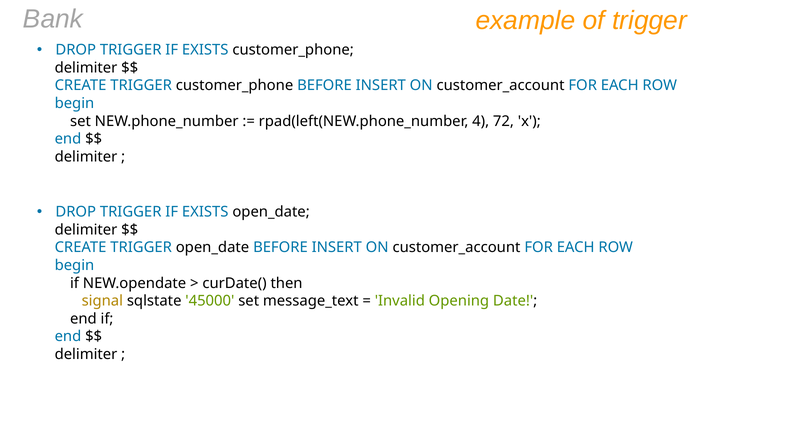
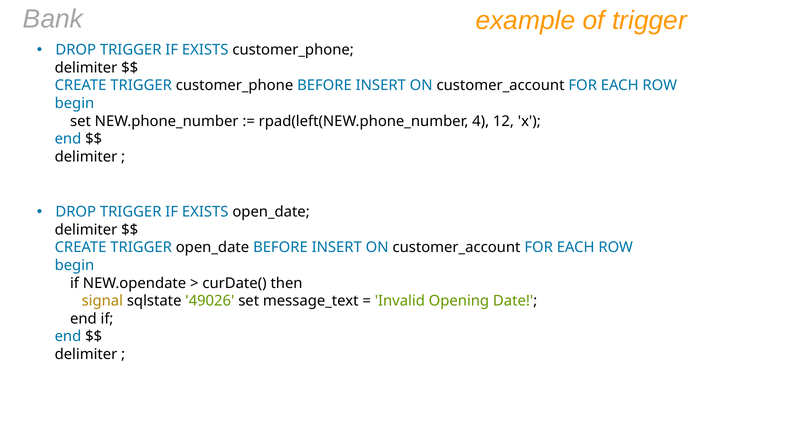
72: 72 -> 12
45000: 45000 -> 49026
